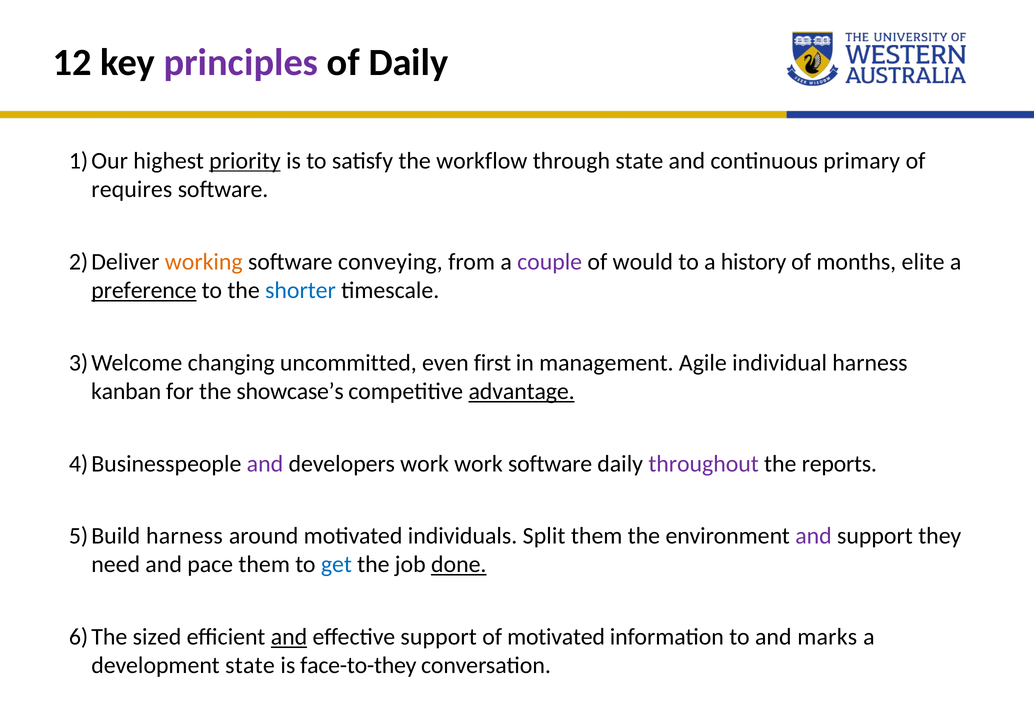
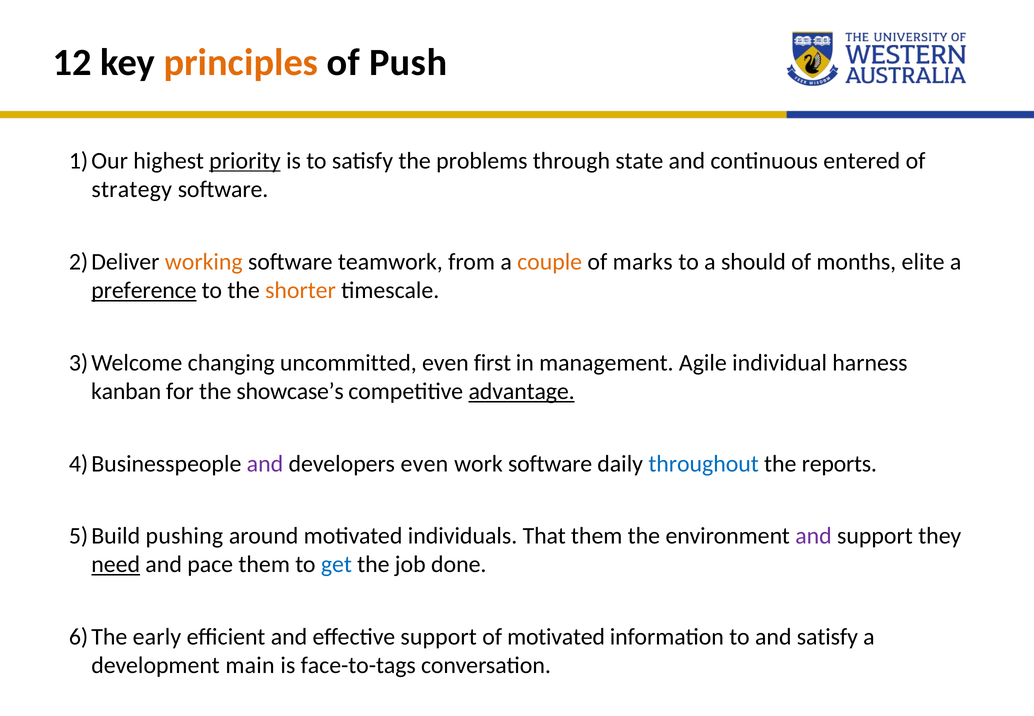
principles colour: purple -> orange
of Daily: Daily -> Push
workflow: workflow -> problems
primary: primary -> entered
requires: requires -> strategy
conveying: conveying -> teamwork
couple colour: purple -> orange
would: would -> marks
history: history -> should
shorter colour: blue -> orange
developers work: work -> even
throughout colour: purple -> blue
harness at (184, 536): harness -> pushing
Split: Split -> That
need underline: none -> present
done underline: present -> none
sized: sized -> early
and at (289, 637) underline: present -> none
and marks: marks -> satisfy
development state: state -> main
face-to-they: face-to-they -> face-to-tags
